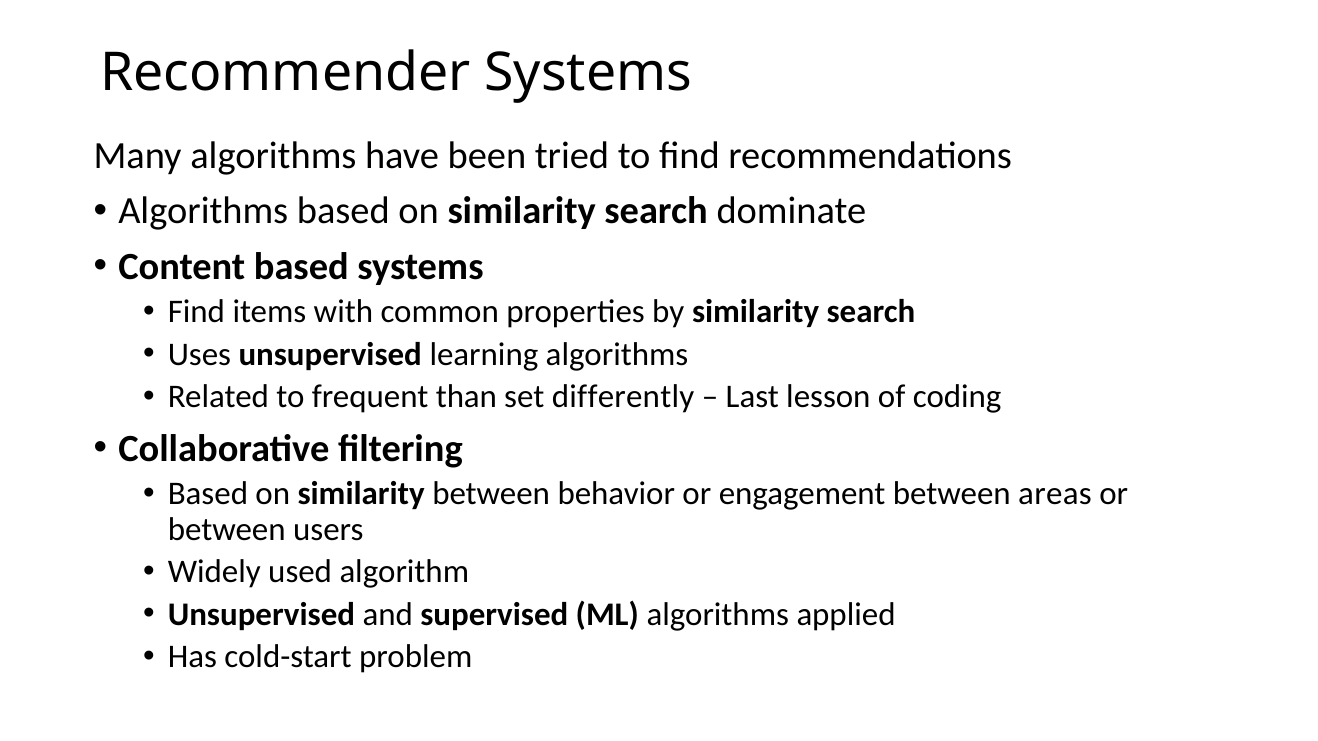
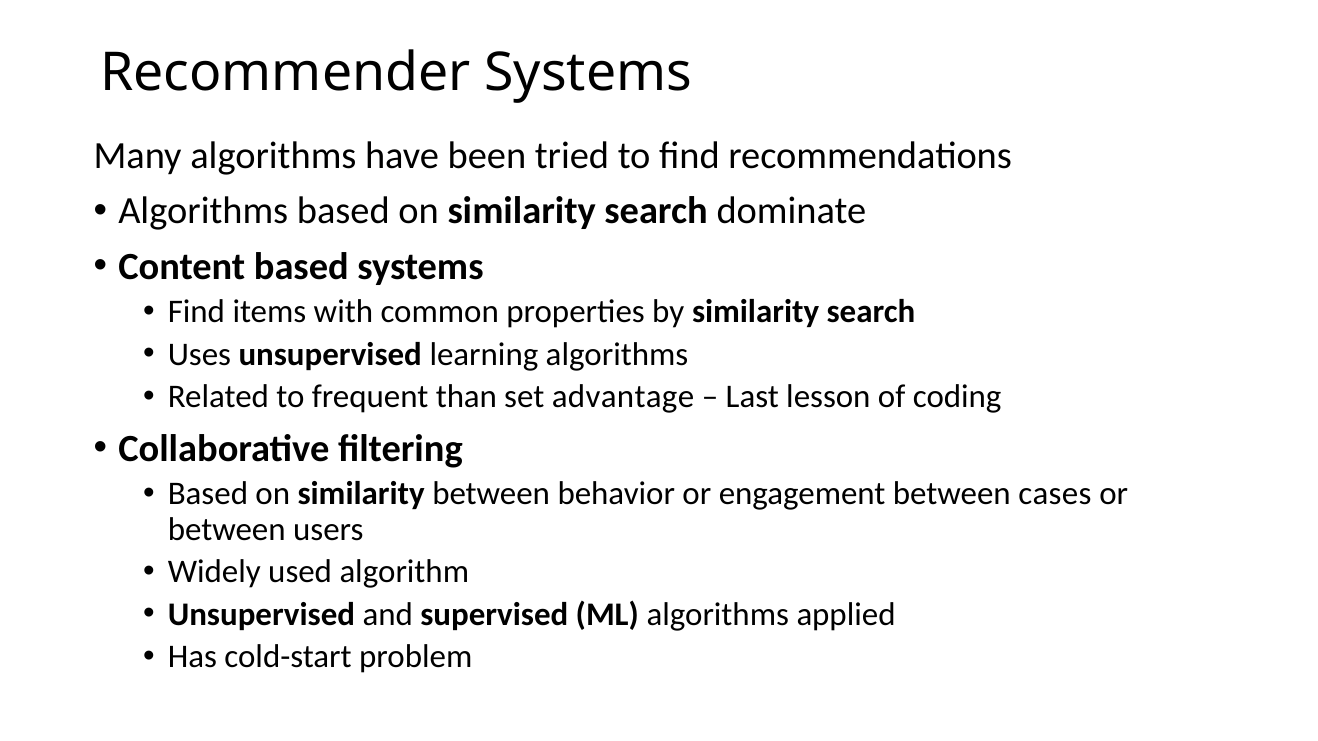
differently: differently -> advantage
areas: areas -> cases
